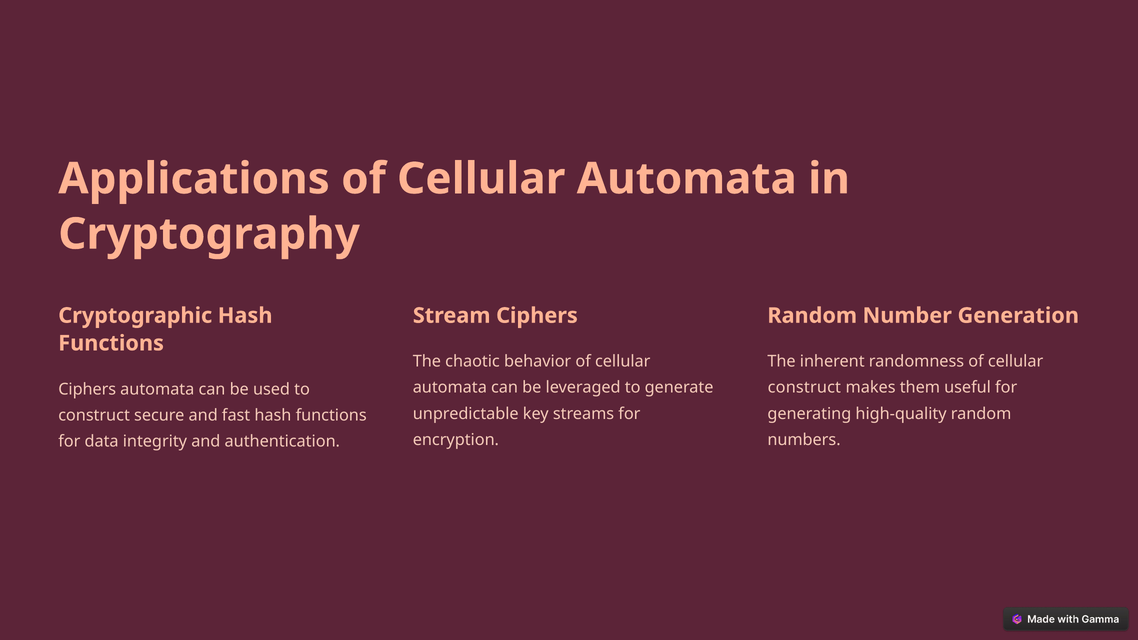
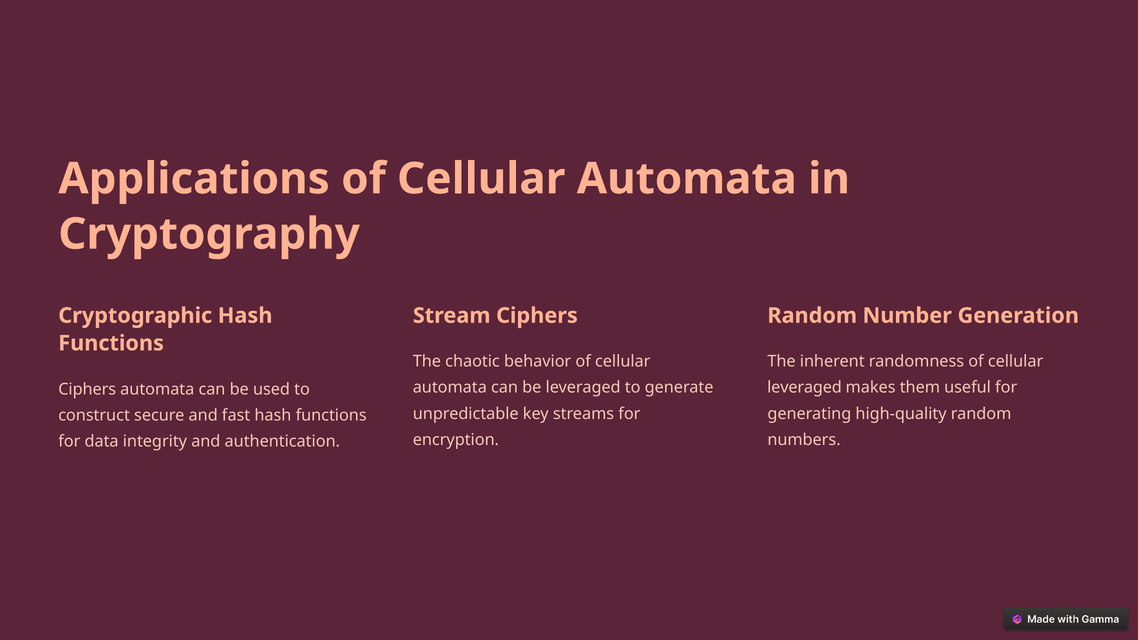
construct at (804, 388): construct -> leveraged
